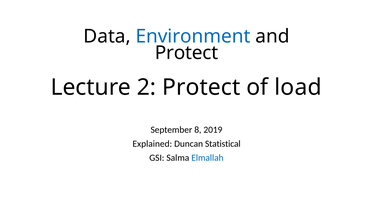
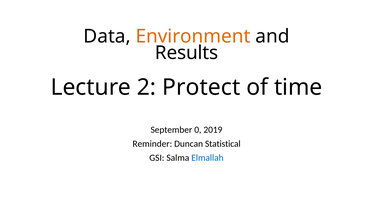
Environment colour: blue -> orange
Protect at (187, 53): Protect -> Results
load: load -> time
8: 8 -> 0
Explained: Explained -> Reminder
